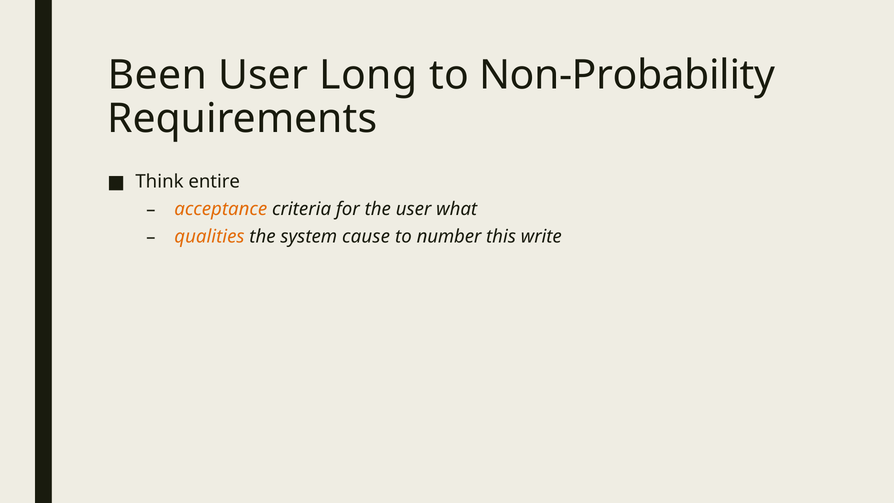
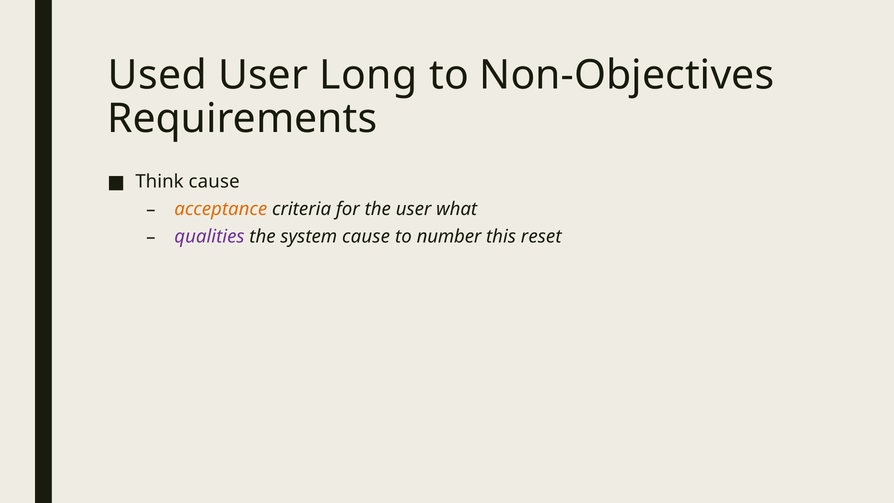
Been: Been -> Used
Non-Probability: Non-Probability -> Non-Objectives
Think entire: entire -> cause
qualities colour: orange -> purple
write: write -> reset
